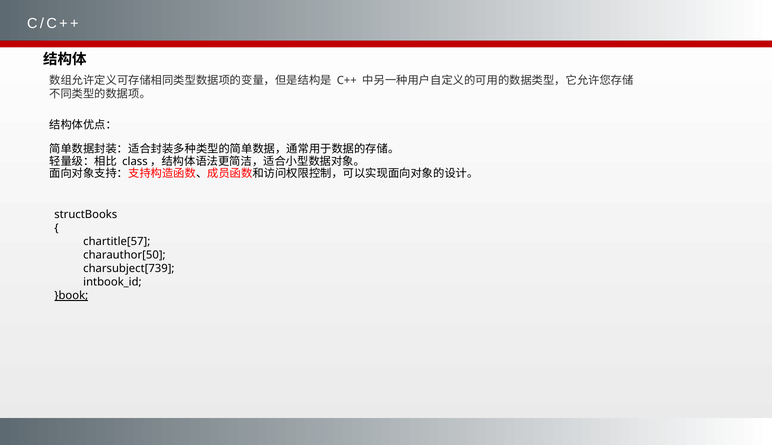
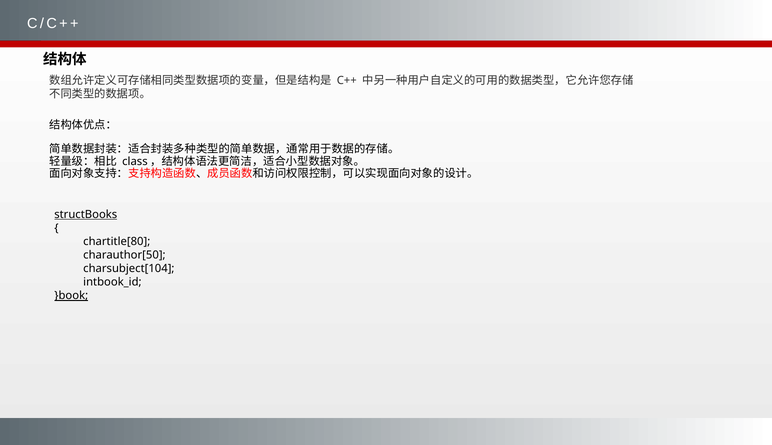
structBooks underline: none -> present
chartitle[57: chartitle[57 -> chartitle[80
charsubject[739: charsubject[739 -> charsubject[104
